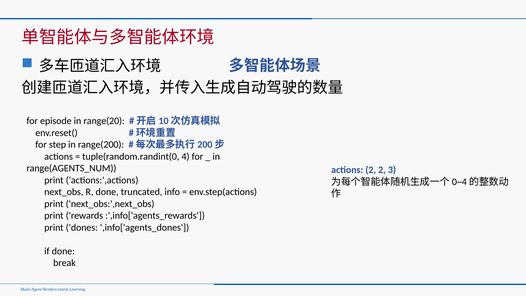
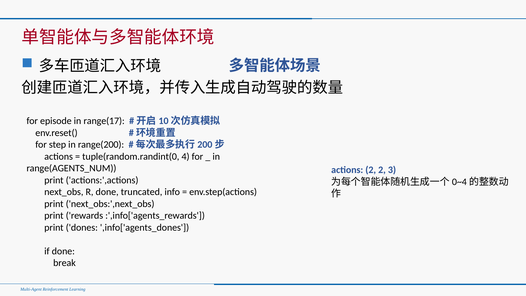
range(20: range(20 -> range(17
